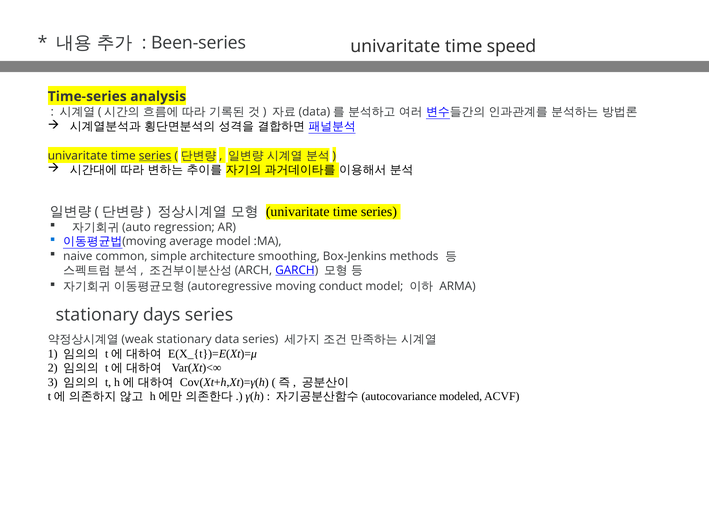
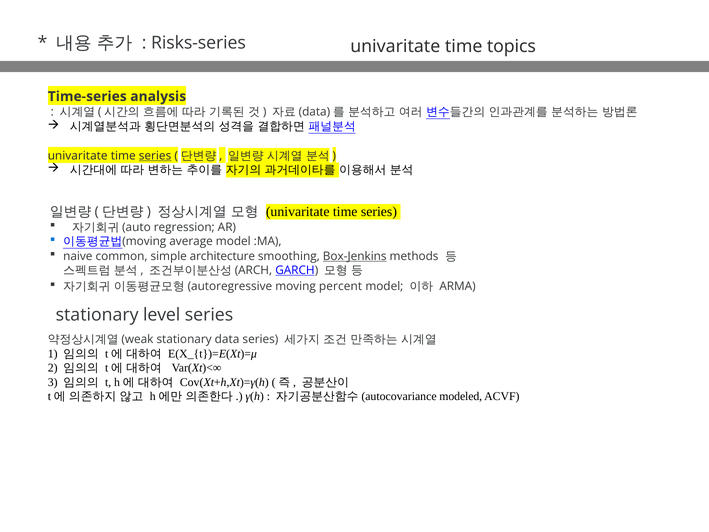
Been-series: Been-series -> Risks-series
speed: speed -> topics
Box-Jenkins underline: none -> present
conduct: conduct -> percent
days: days -> level
